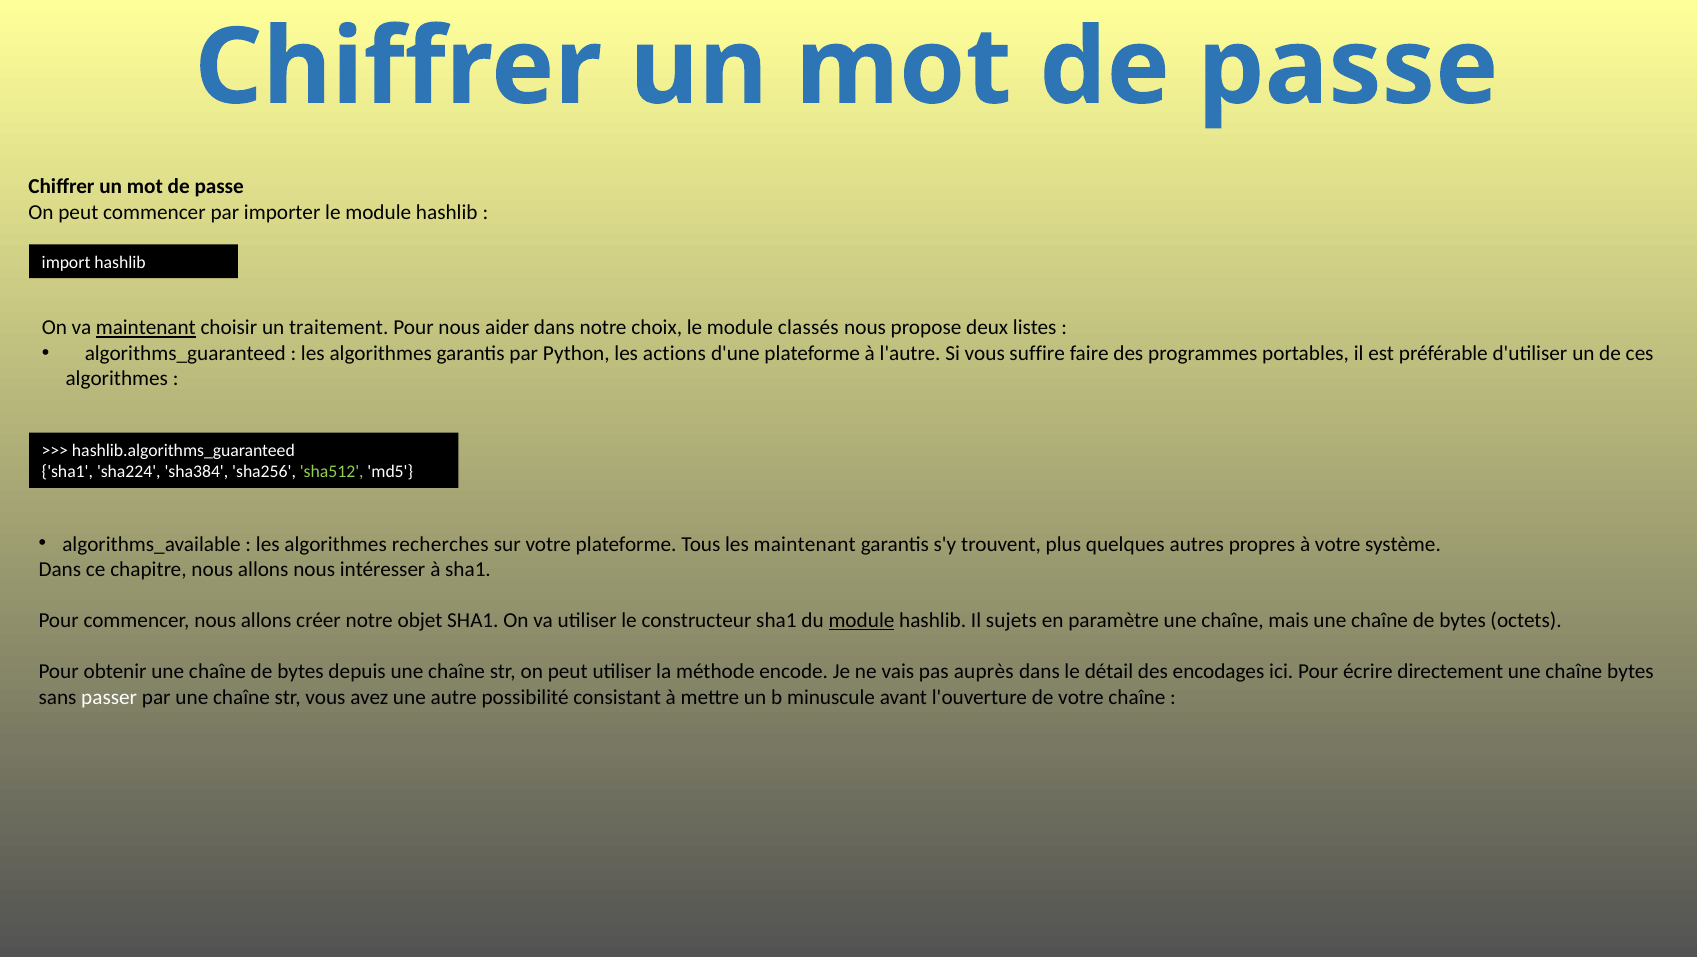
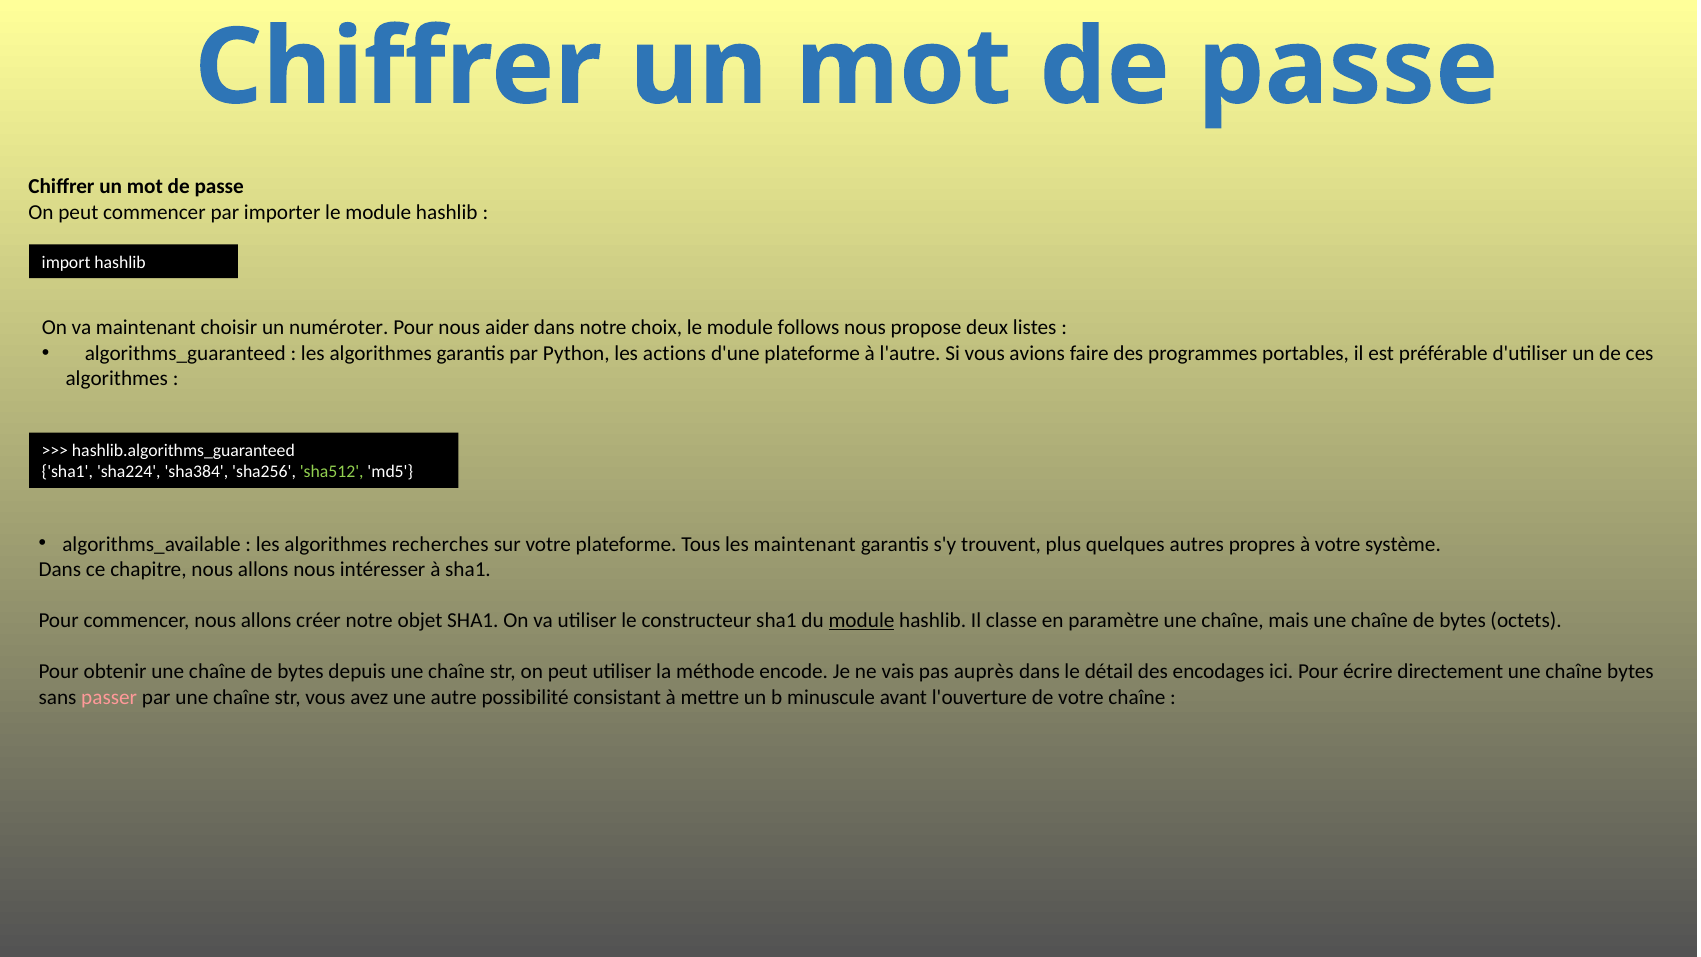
maintenant at (146, 328) underline: present -> none
traitement: traitement -> numéroter
classés: classés -> follows
suffire: suffire -> avions
sujets: sujets -> classe
passer colour: white -> pink
